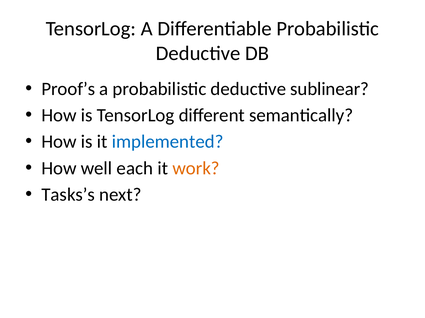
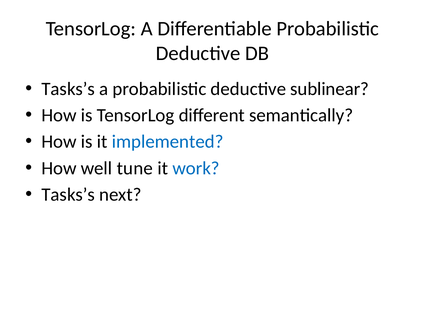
Proof’s at (68, 89): Proof’s -> Tasks’s
each: each -> tune
work colour: orange -> blue
